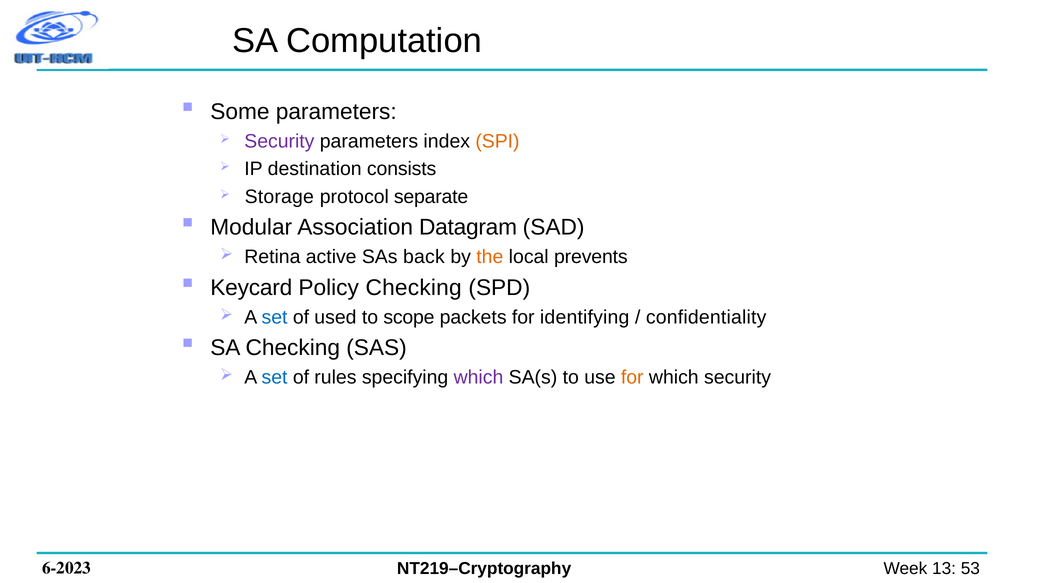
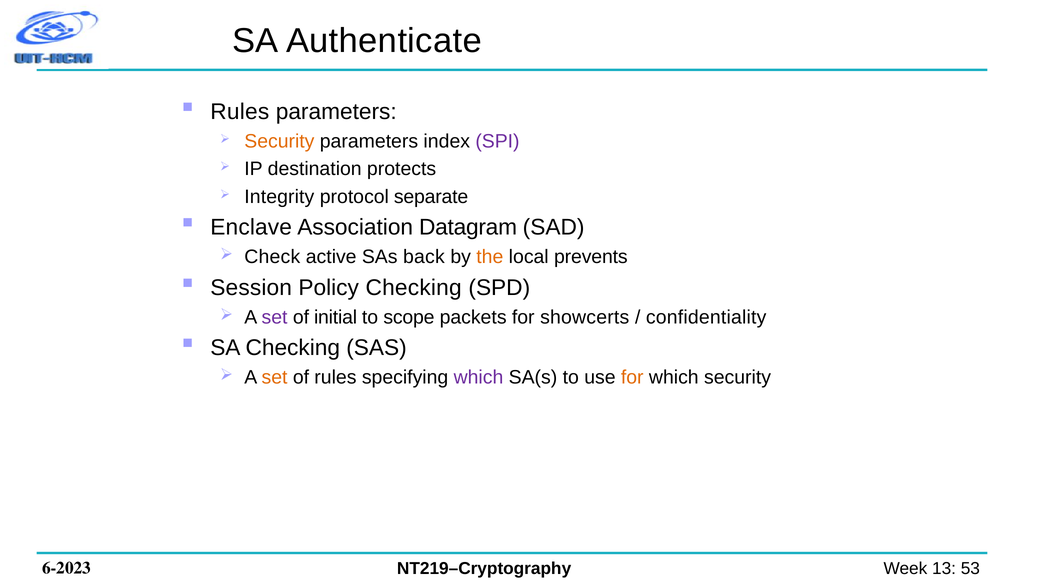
Computation: Computation -> Authenticate
Some at (240, 112): Some -> Rules
Security at (279, 141) colour: purple -> orange
SPI colour: orange -> purple
consists: consists -> protects
Storage: Storage -> Integrity
Modular: Modular -> Enclave
Retina: Retina -> Check
Keycard: Keycard -> Session
set at (274, 317) colour: blue -> purple
used: used -> initial
identifying: identifying -> showcerts
set at (274, 378) colour: blue -> orange
